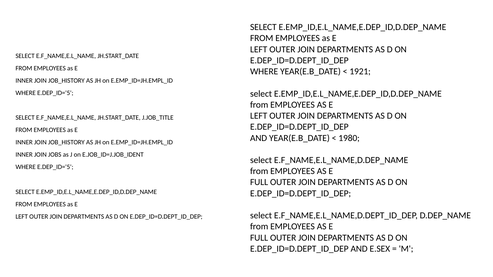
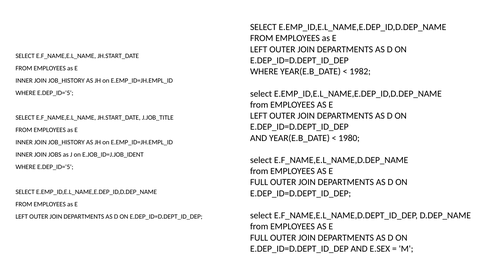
1921: 1921 -> 1982
